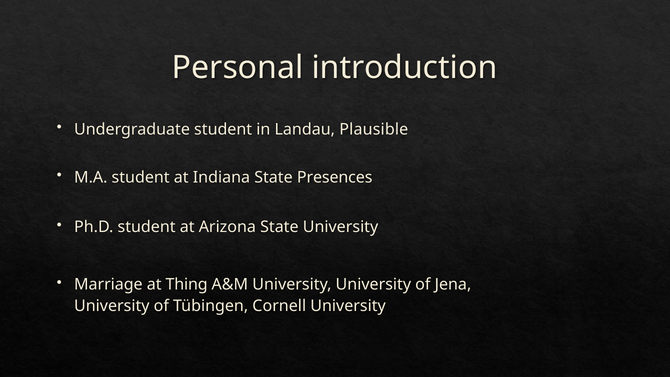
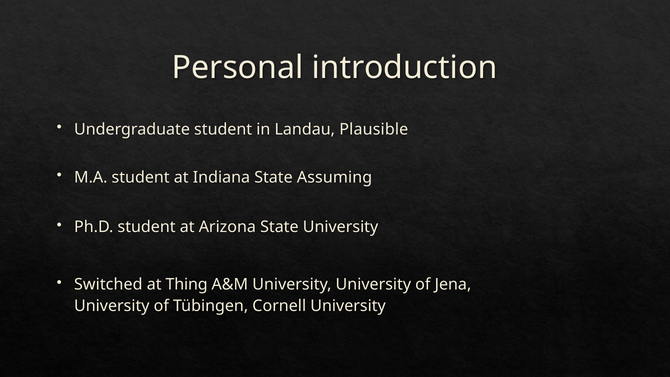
Presences: Presences -> Assuming
Marriage: Marriage -> Switched
